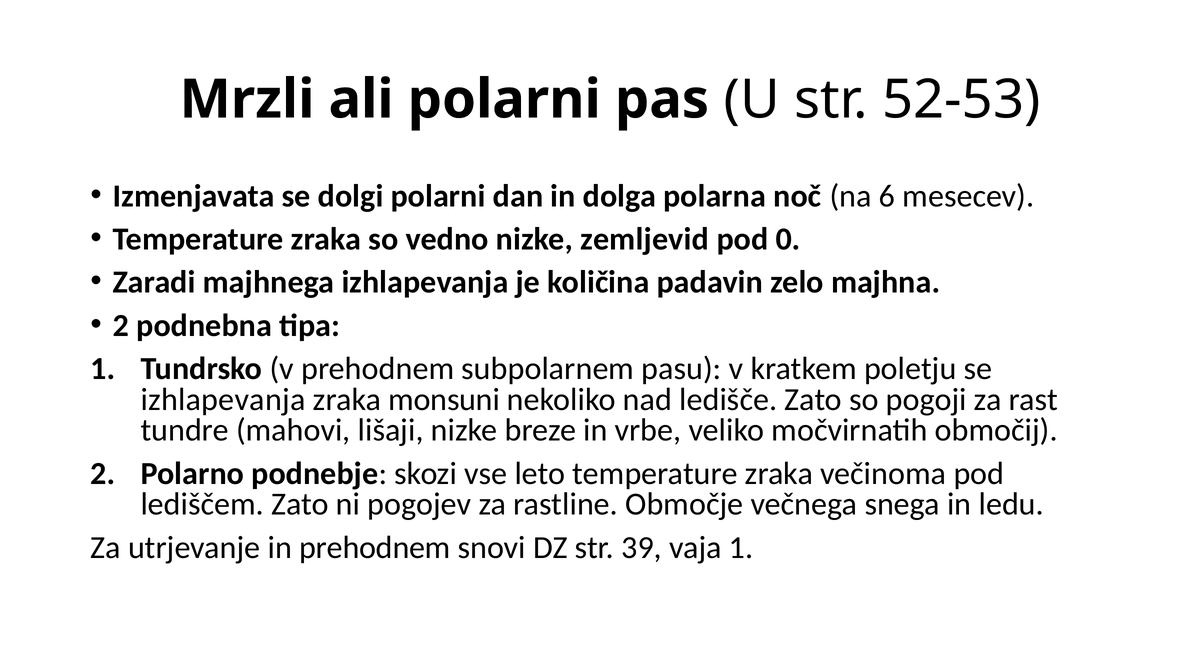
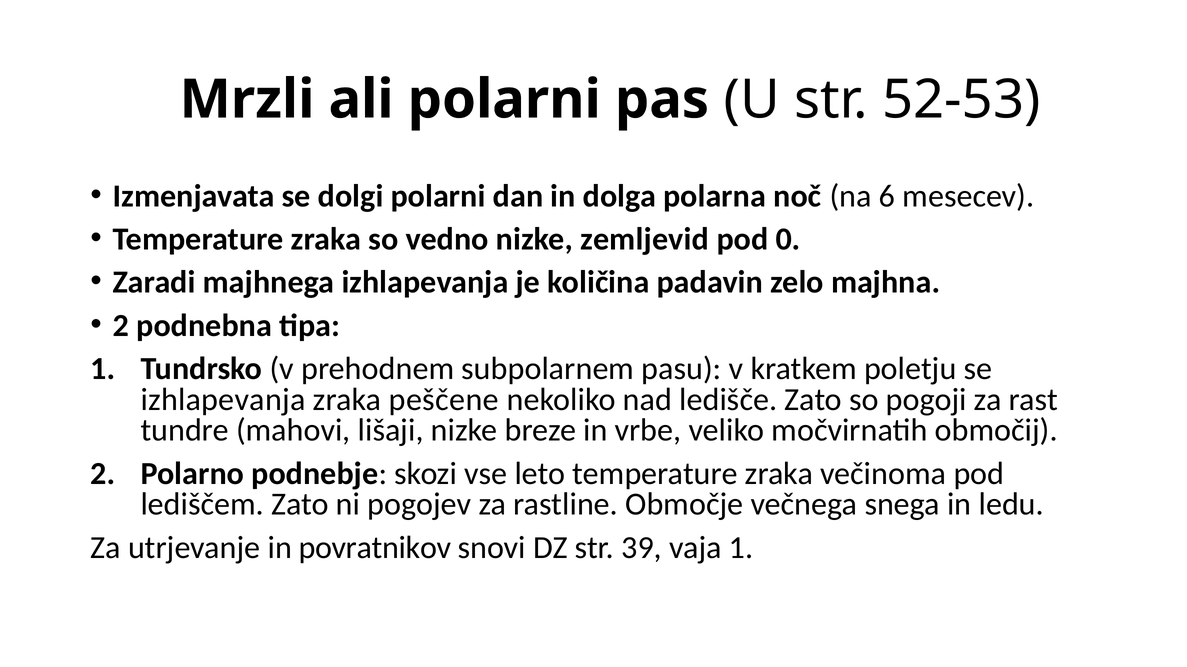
monsuni: monsuni -> peščene
in prehodnem: prehodnem -> povratnikov
